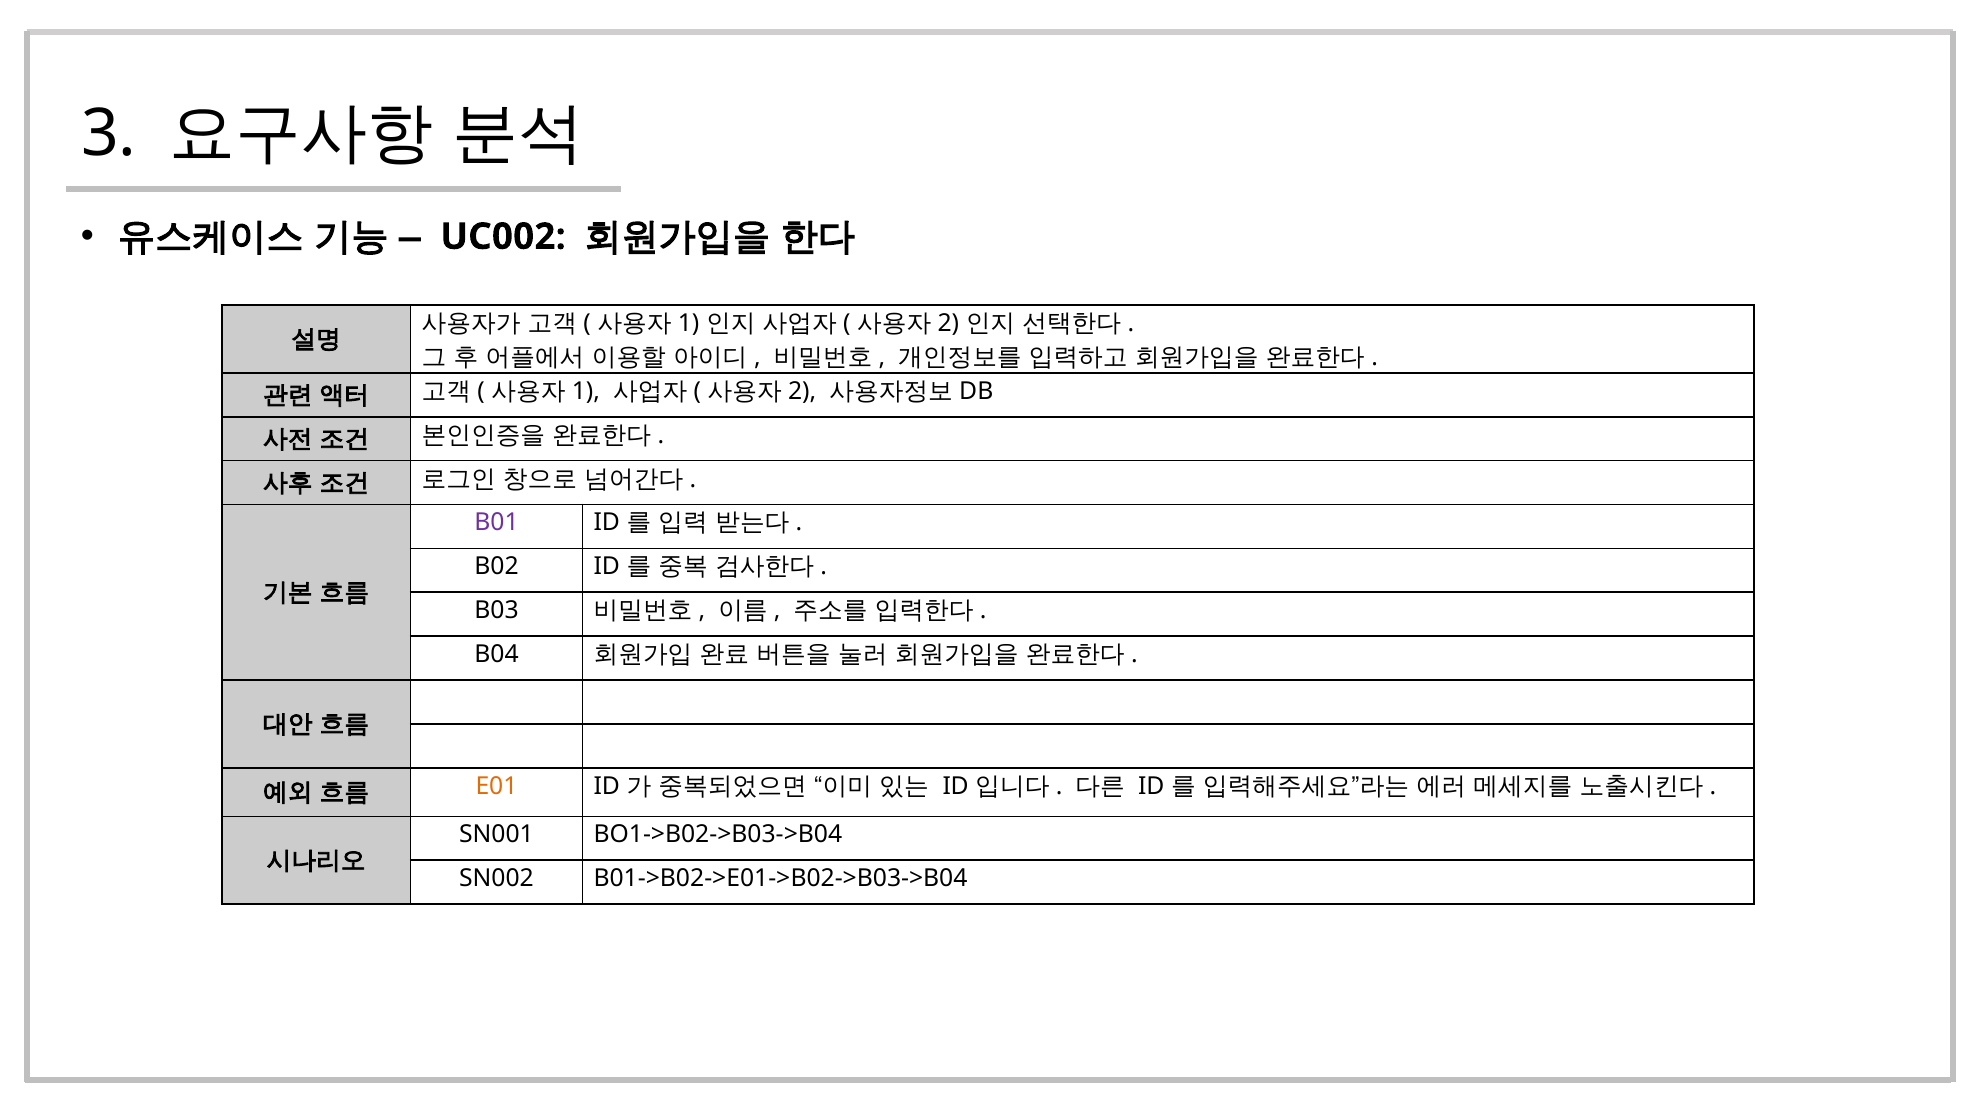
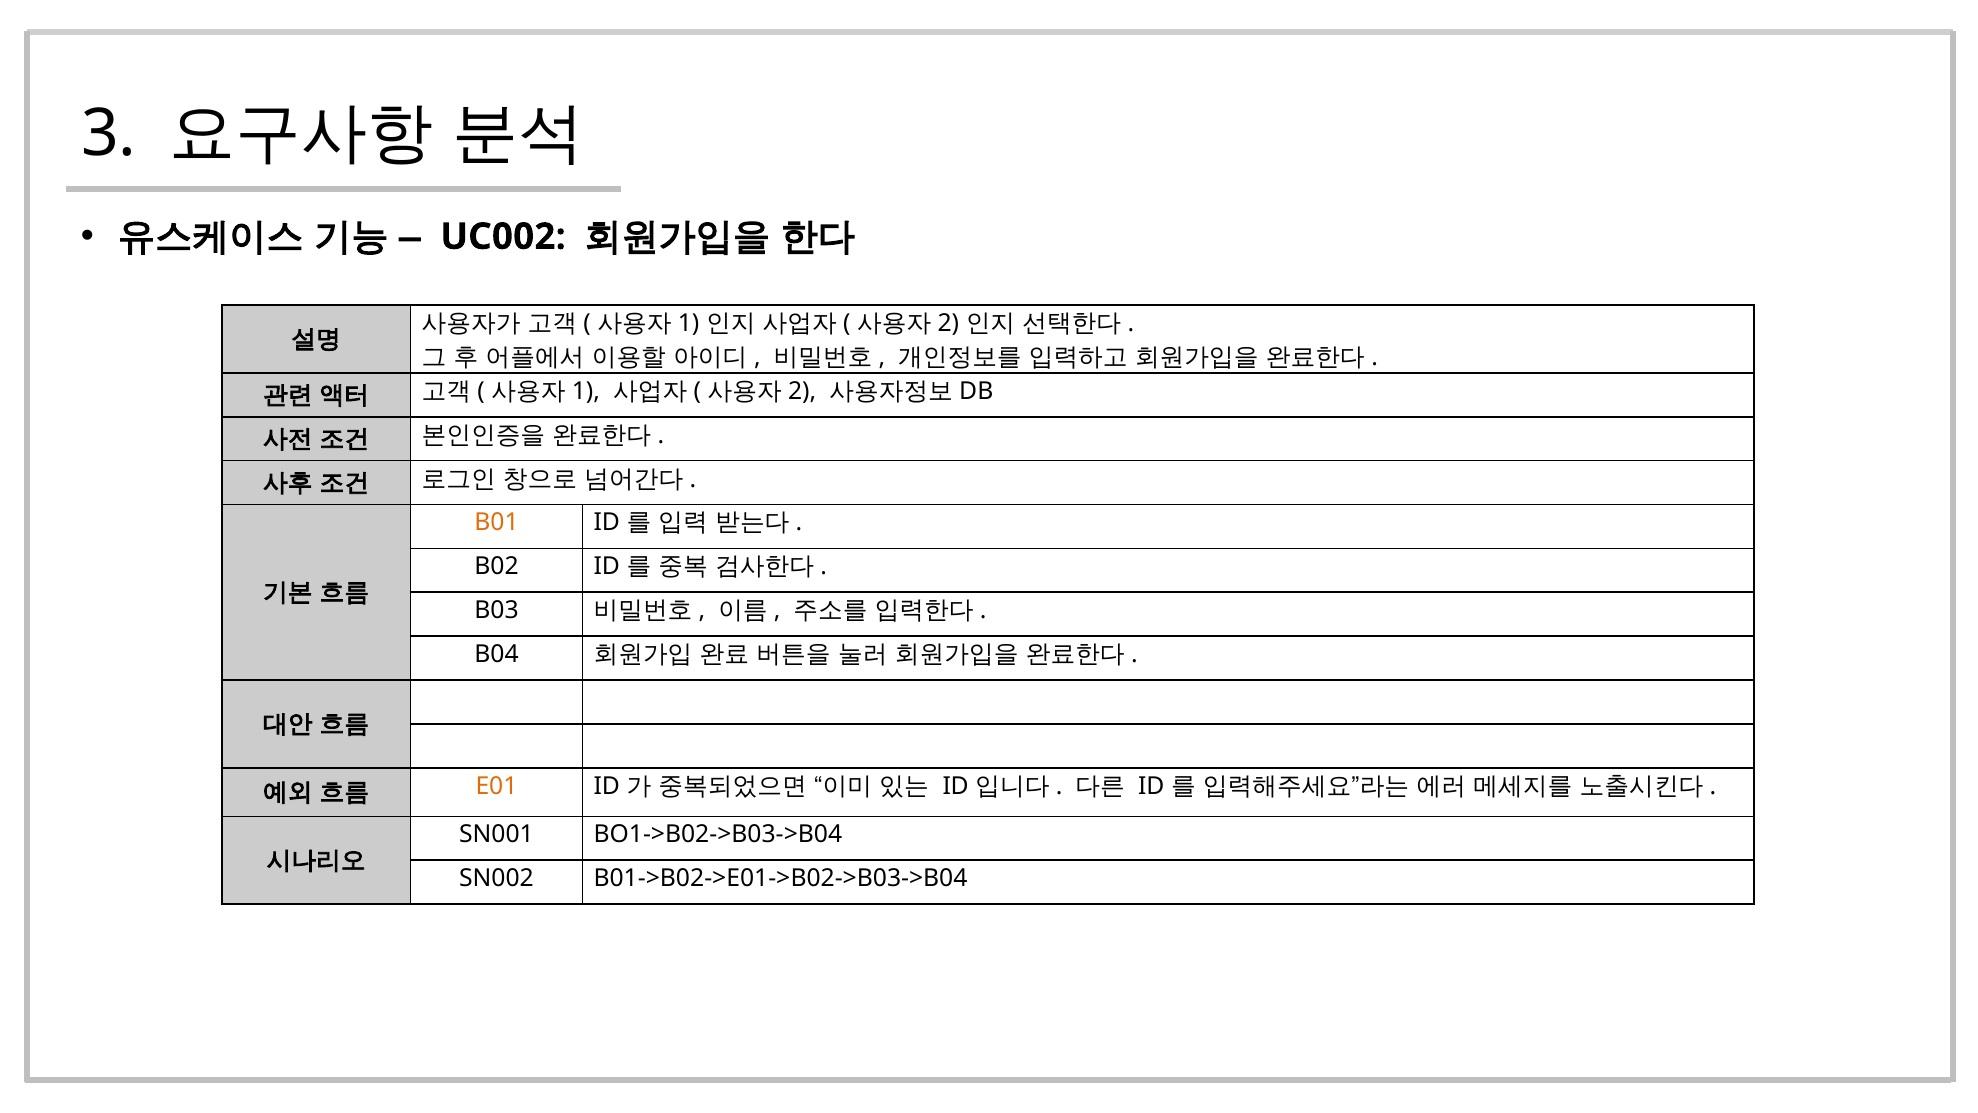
B01 colour: purple -> orange
